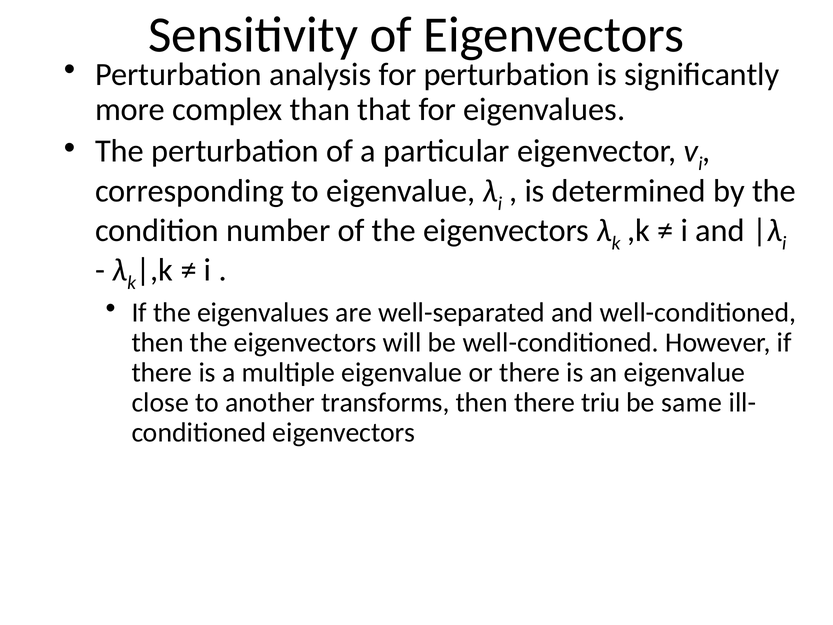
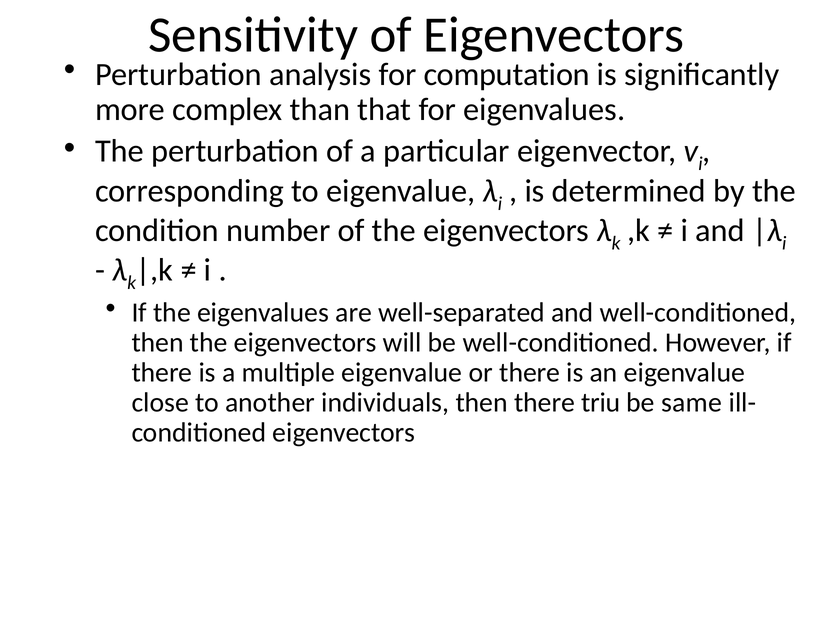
for perturbation: perturbation -> computation
transforms: transforms -> individuals
